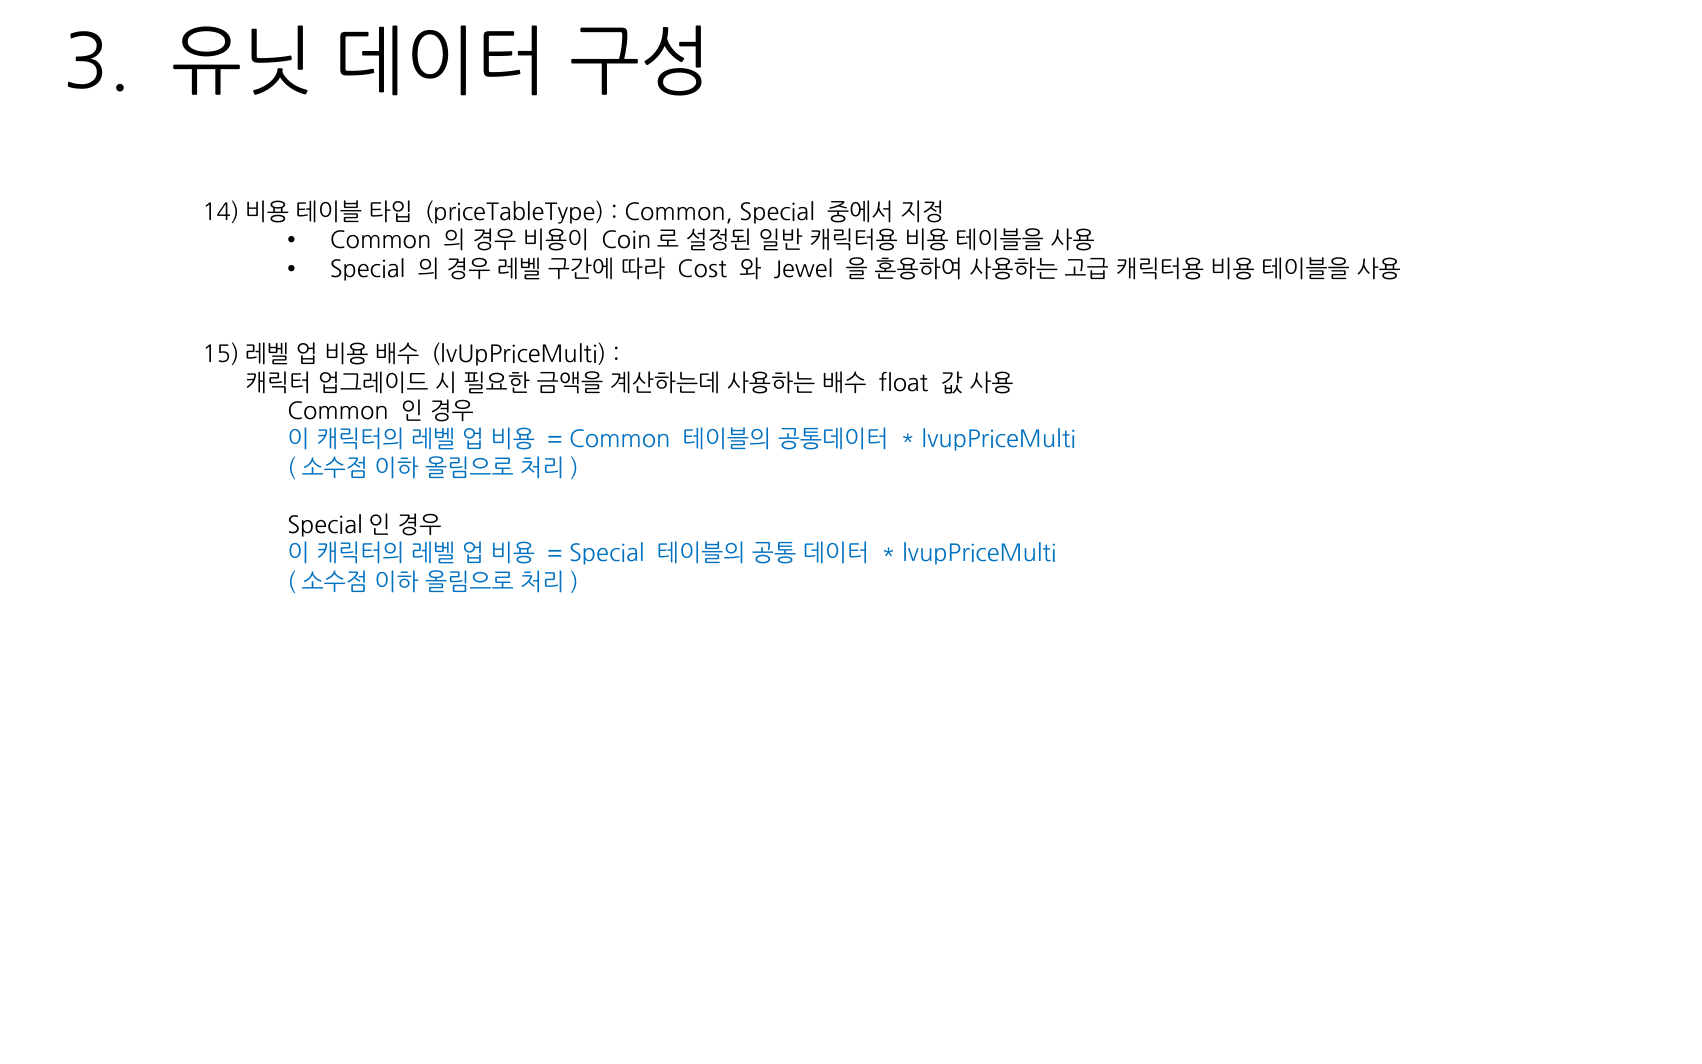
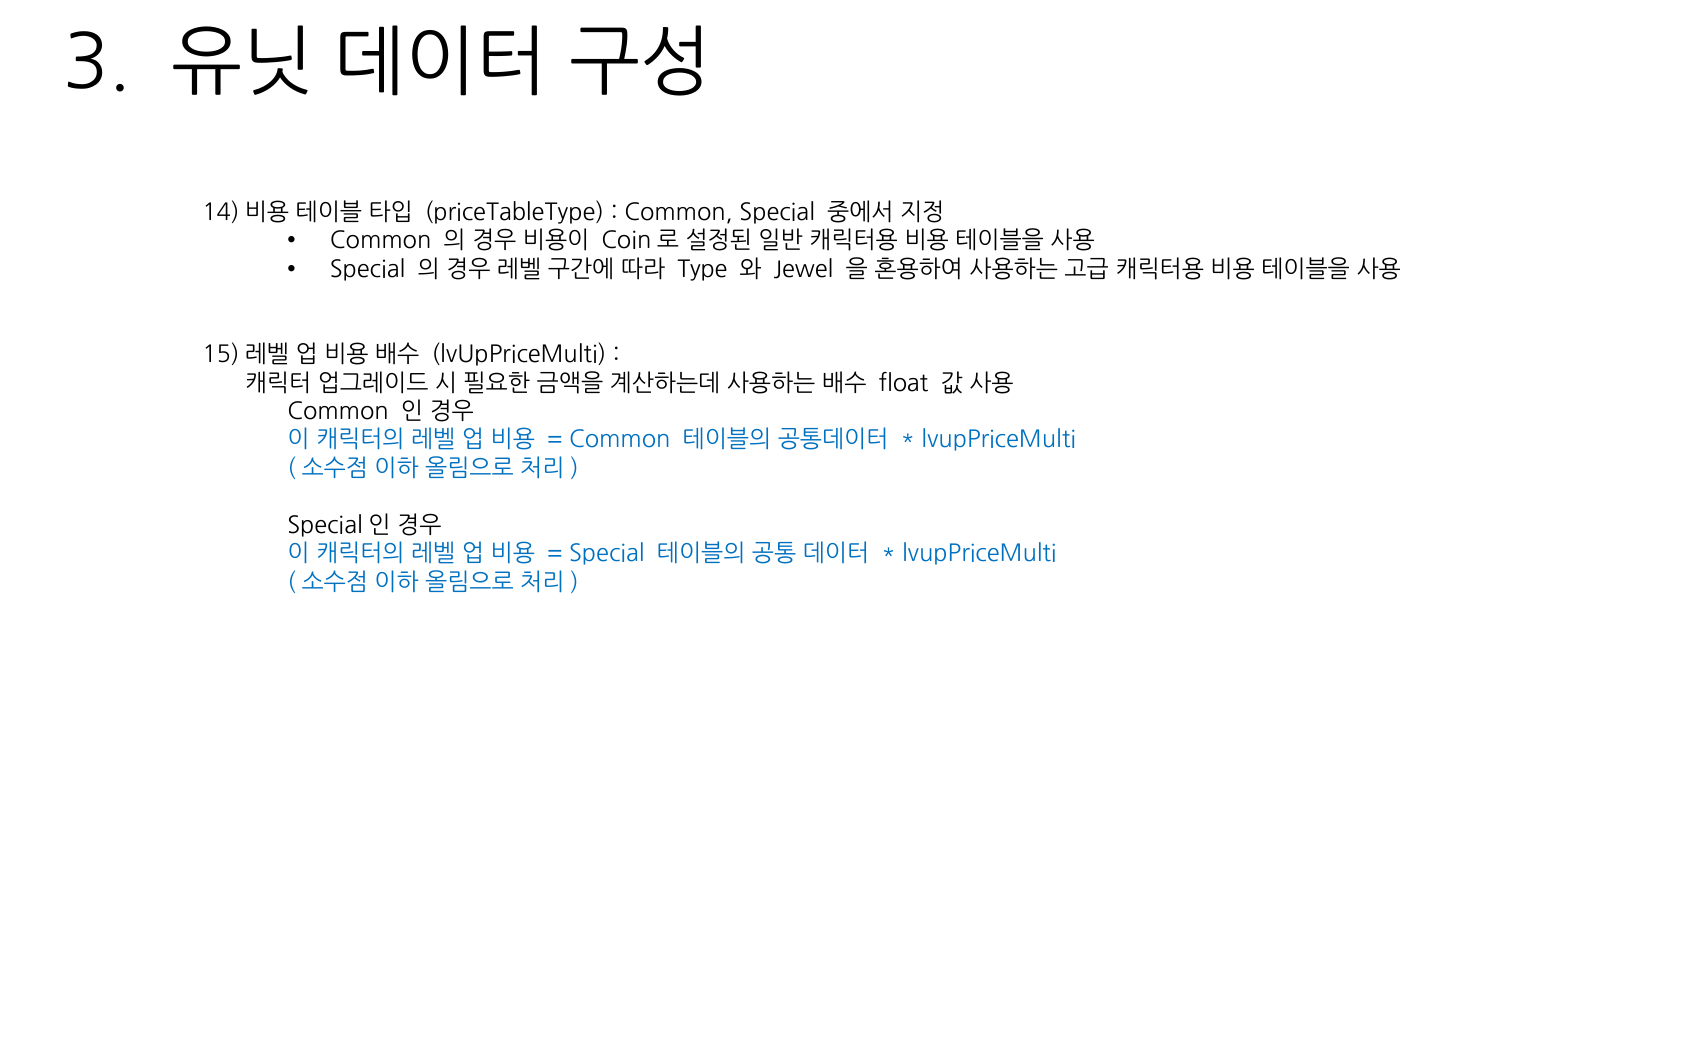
Cost: Cost -> Type
